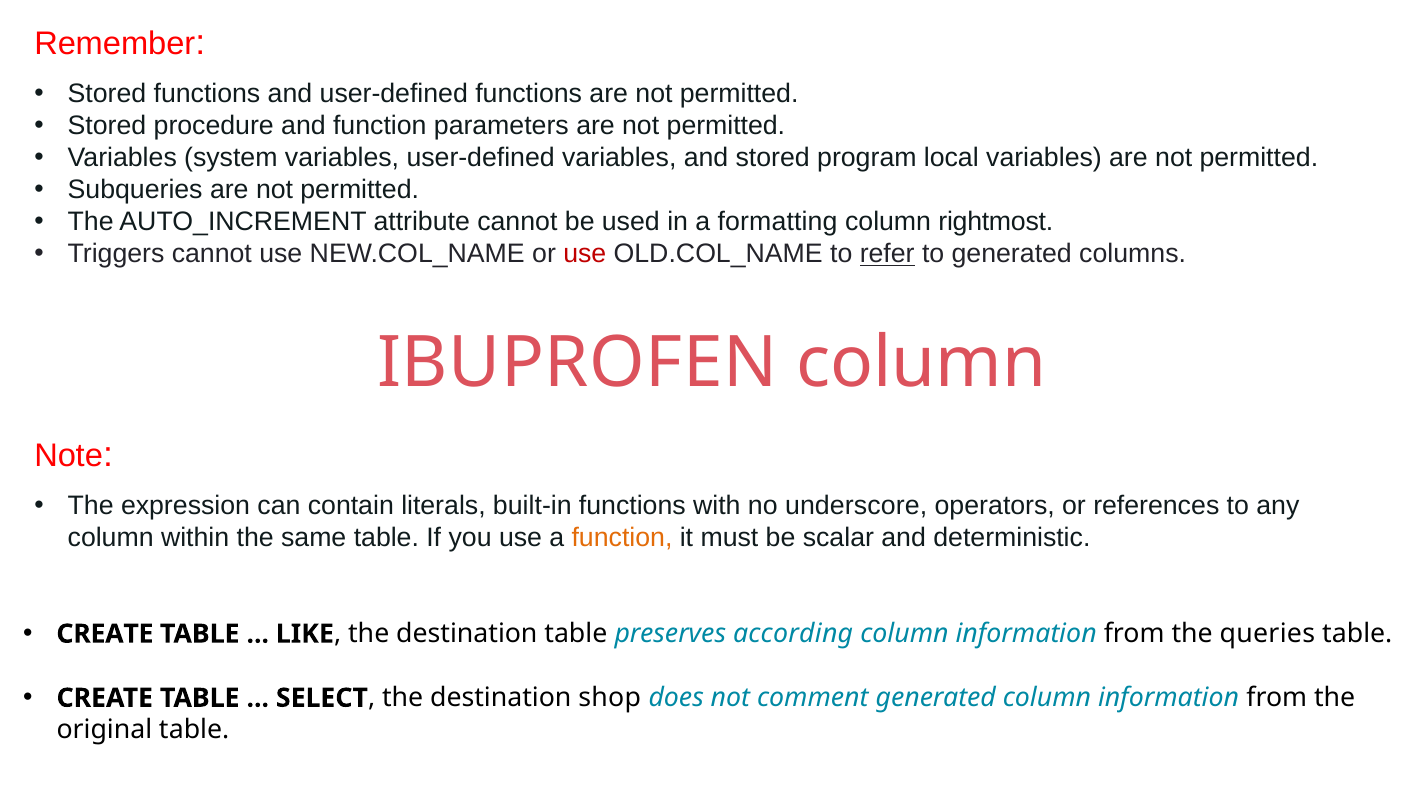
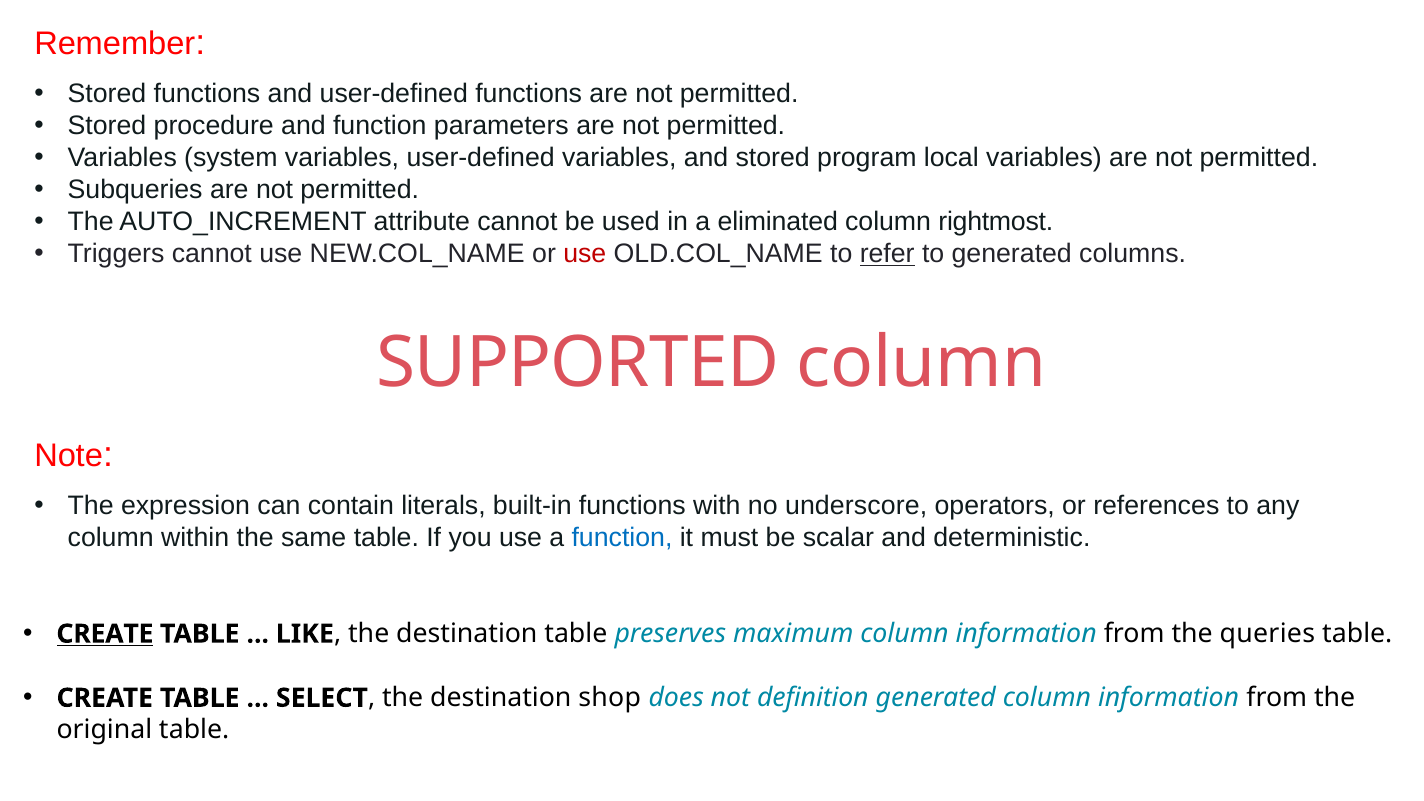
formatting: formatting -> eliminated
IBUPROFEN: IBUPROFEN -> SUPPORTED
function at (622, 538) colour: orange -> blue
CREATE at (105, 634) underline: none -> present
according: according -> maximum
comment: comment -> definition
